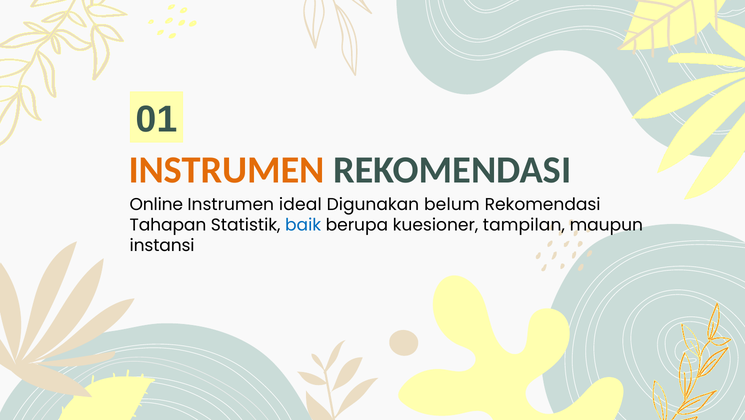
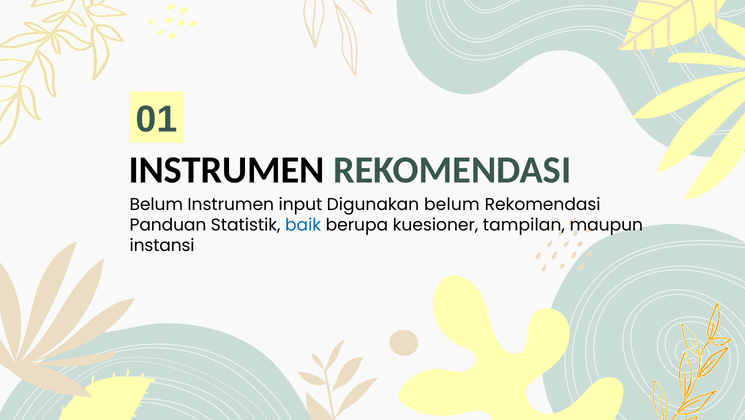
INSTRUMEN at (227, 170) colour: orange -> black
Online at (156, 205): Online -> Belum
ideal: ideal -> input
Tahapan: Tahapan -> Panduan
